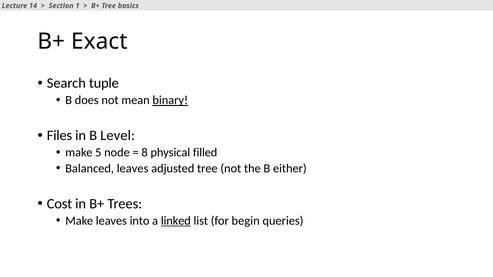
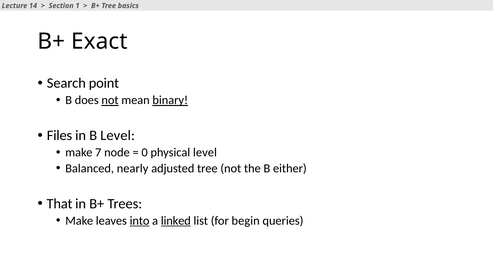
tuple: tuple -> point
not at (110, 100) underline: none -> present
5: 5 -> 7
8: 8 -> 0
physical filled: filled -> level
Balanced leaves: leaves -> nearly
Cost: Cost -> That
into underline: none -> present
